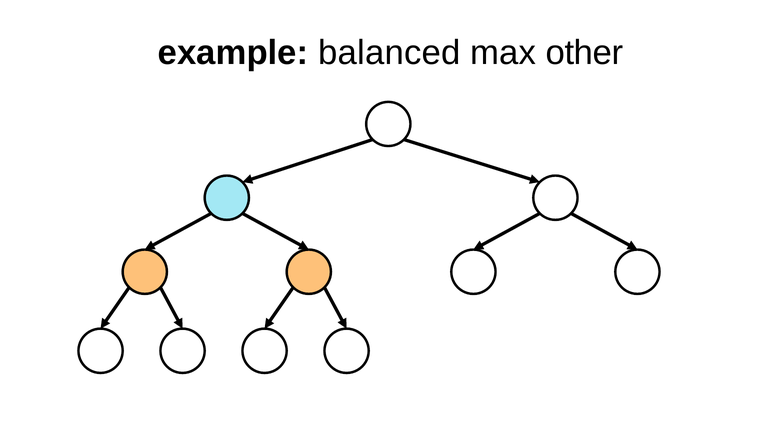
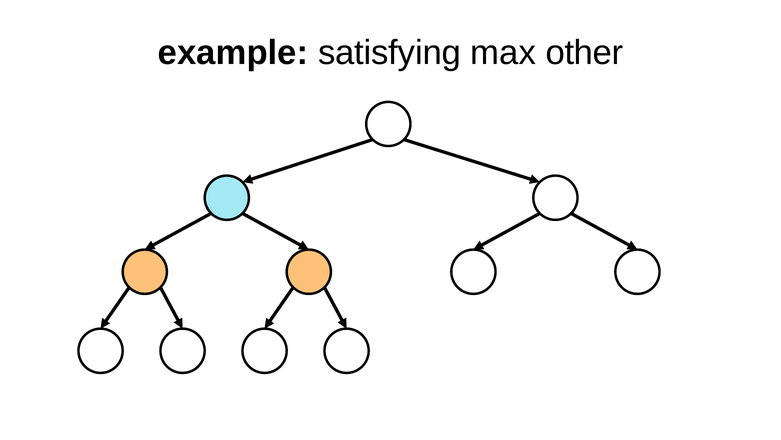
balanced: balanced -> satisfying
